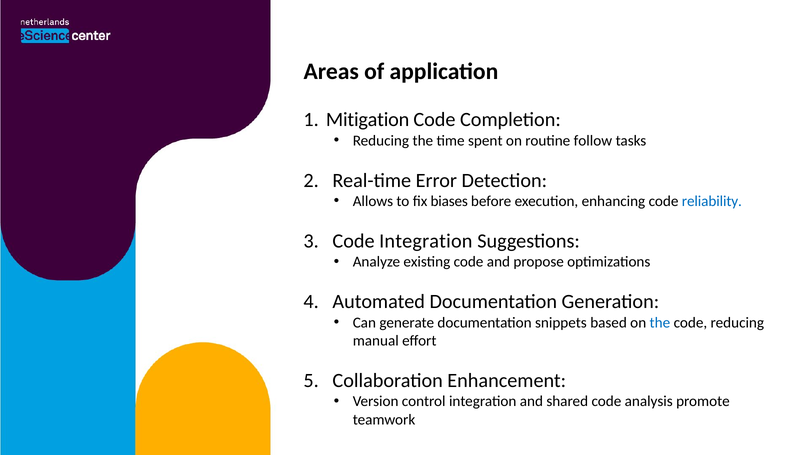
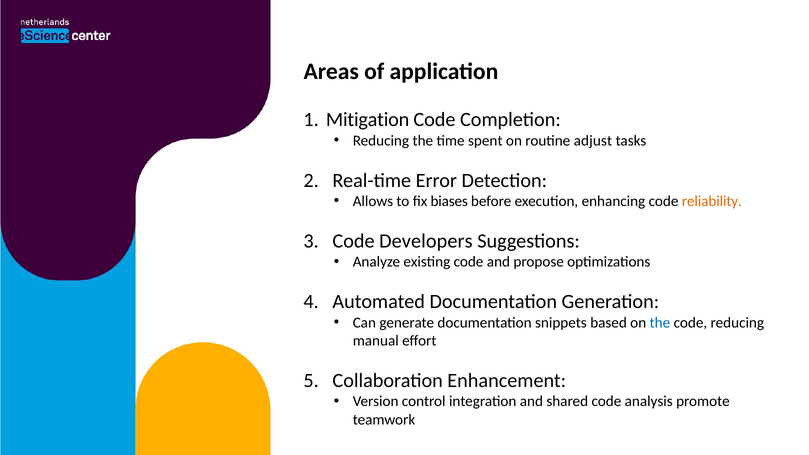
follow: follow -> adjust
reliability colour: blue -> orange
Code Integration: Integration -> Developers
